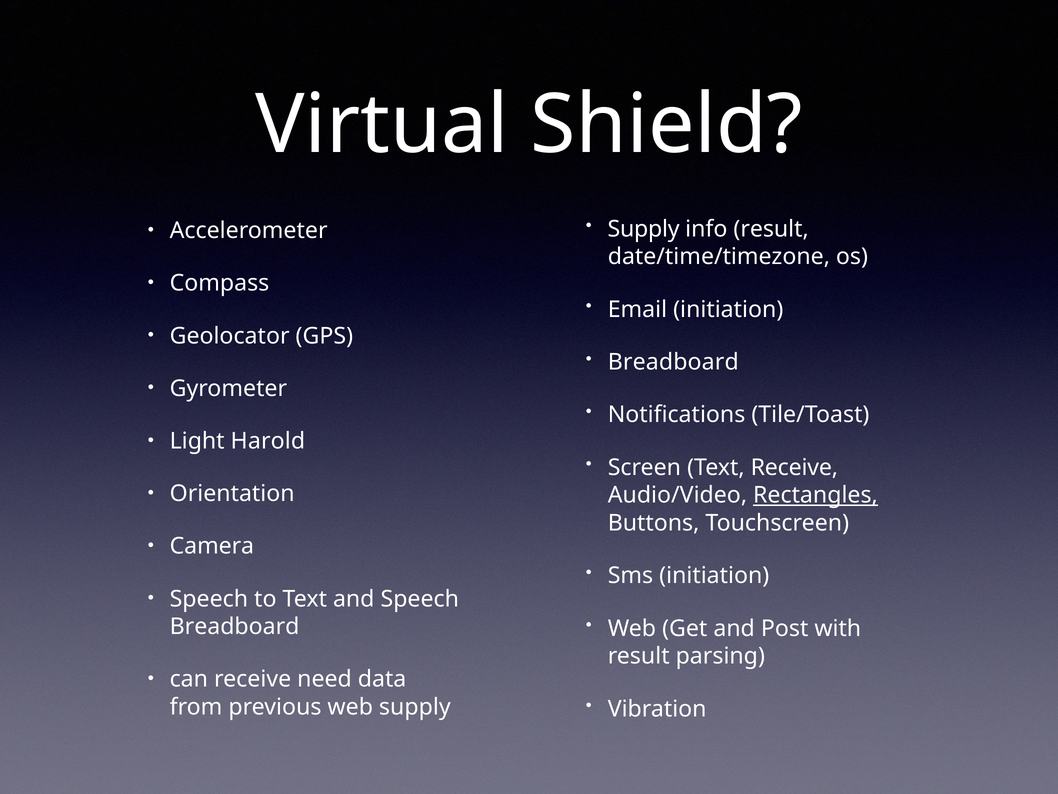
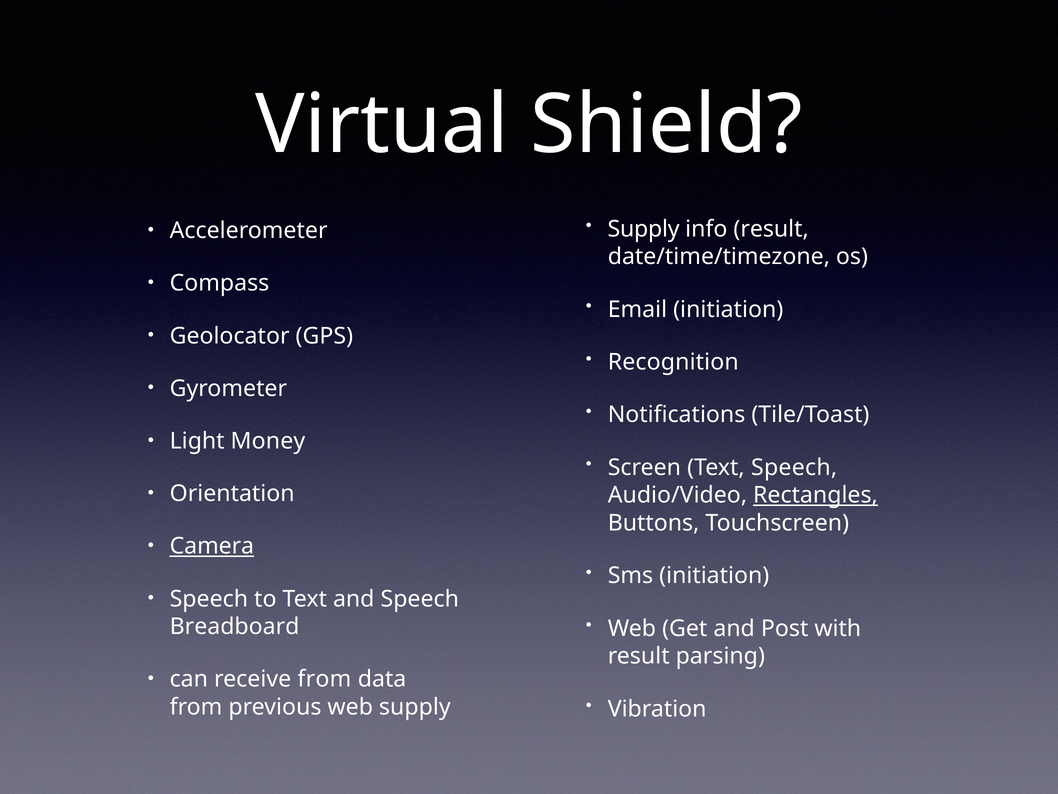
Breadboard at (673, 362): Breadboard -> Recognition
Harold: Harold -> Money
Text Receive: Receive -> Speech
Camera underline: none -> present
receive need: need -> from
